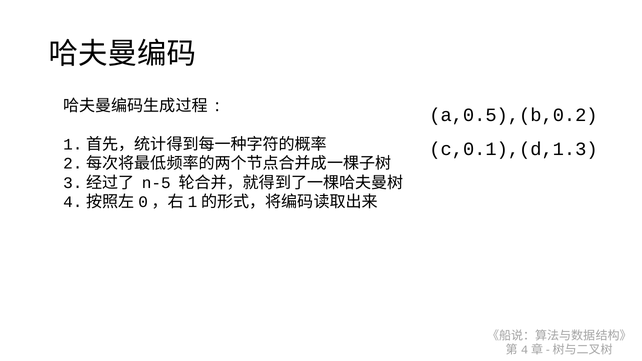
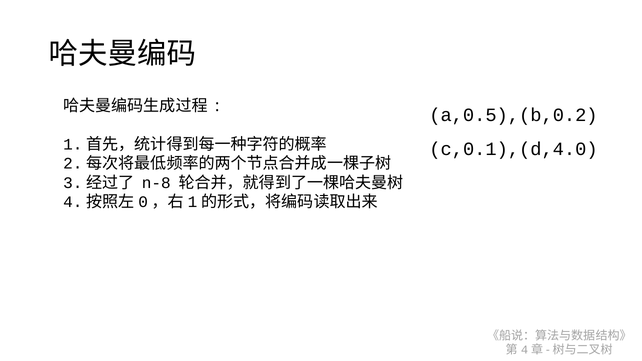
c,0.1),(d,1.3: c,0.1),(d,1.3 -> c,0.1),(d,4.0
n-5: n-5 -> n-8
